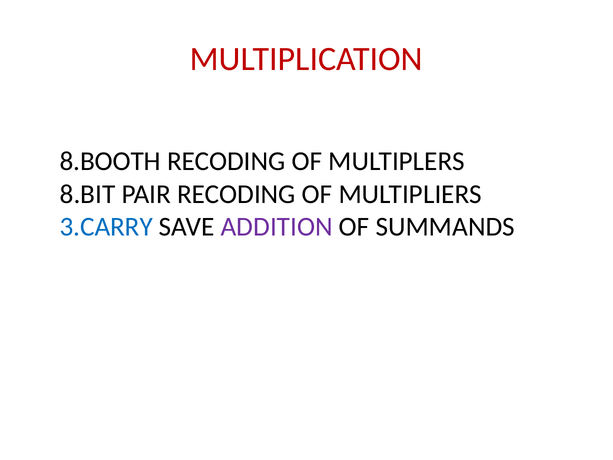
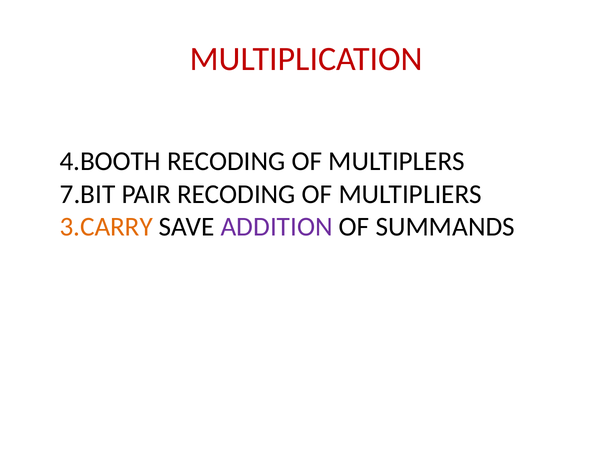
8.BOOTH: 8.BOOTH -> 4.BOOTH
8.BIT: 8.BIT -> 7.BIT
3.CARRY colour: blue -> orange
